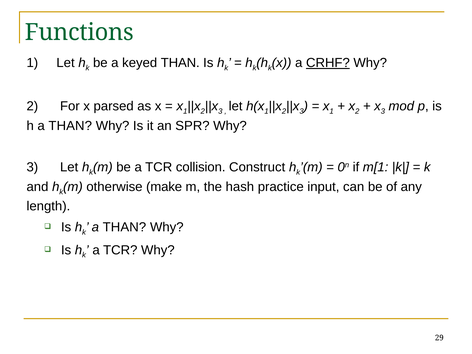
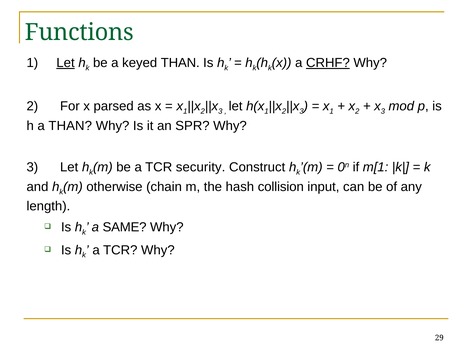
Let at (66, 63) underline: none -> present
collision: collision -> security
make: make -> chain
practice: practice -> collision
THAN at (124, 227): THAN -> SAME
